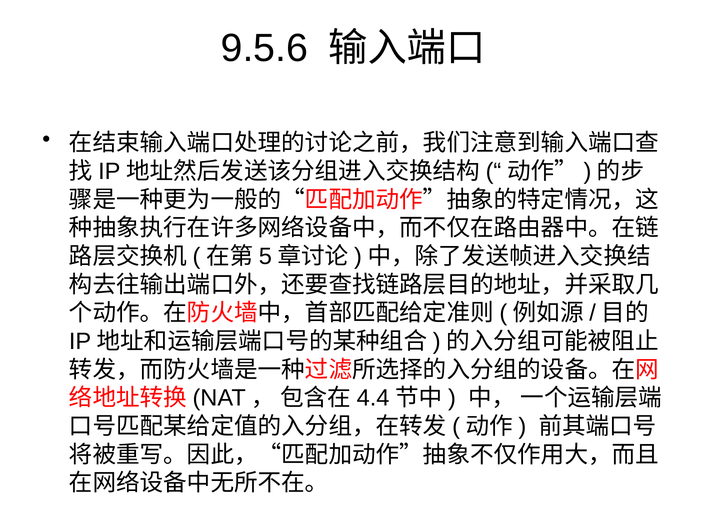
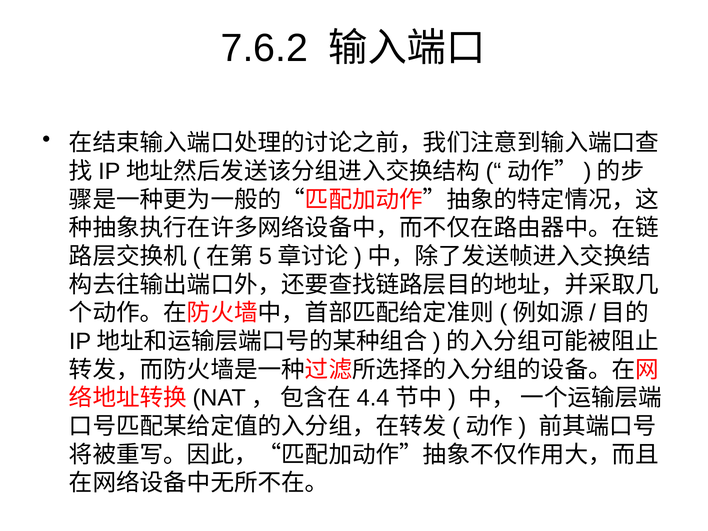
9.5.6: 9.5.6 -> 7.6.2
